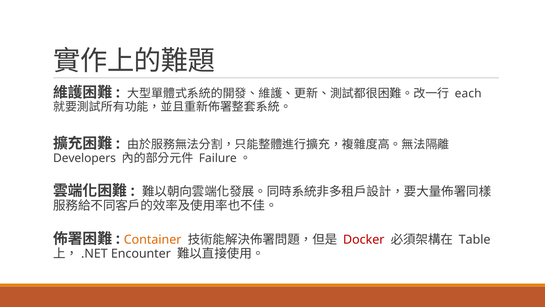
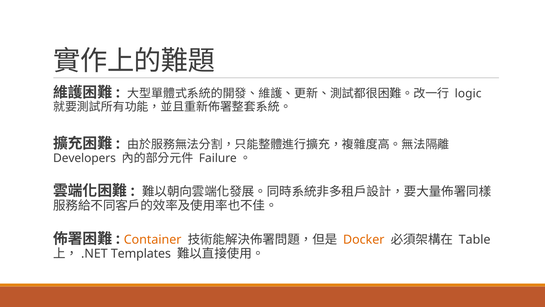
each: each -> logic
Docker colour: red -> orange
Encounter: Encounter -> Templates
